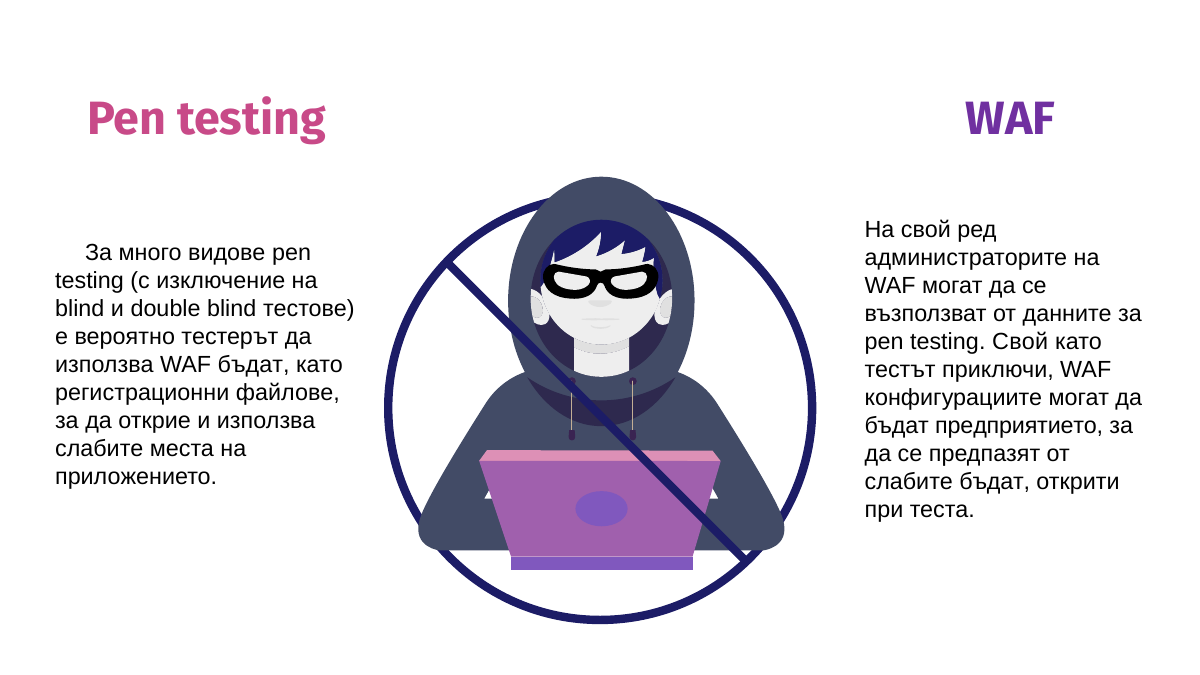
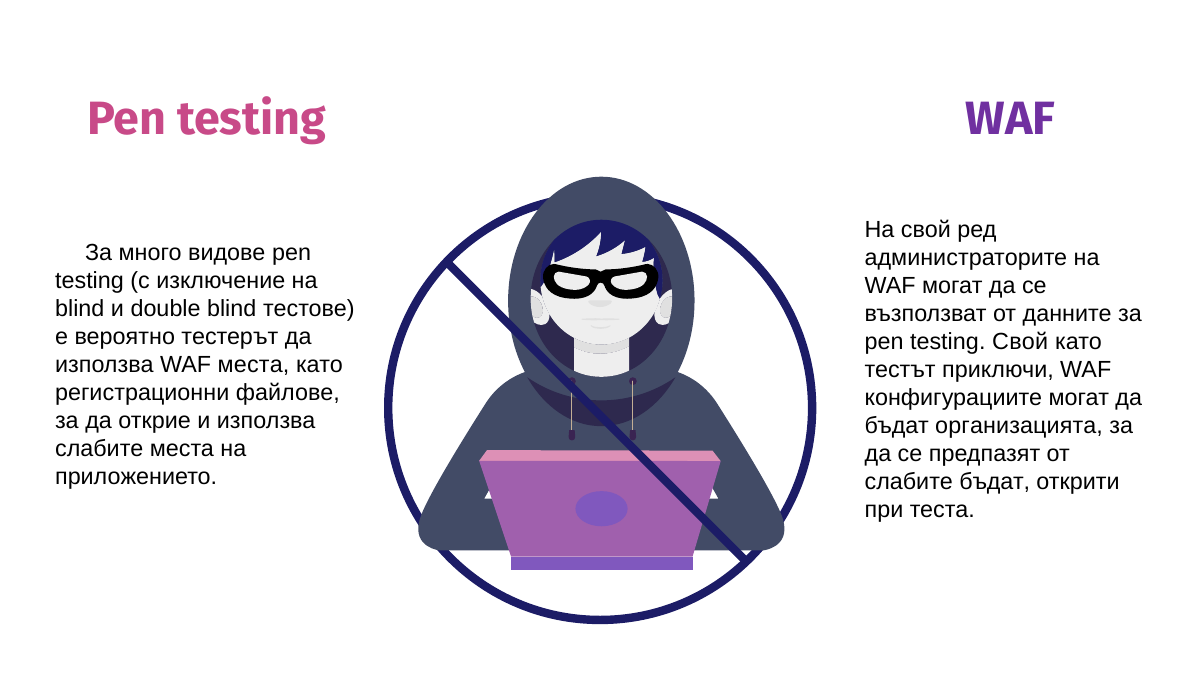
WAF бъдат: бъдат -> места
предприятието: предприятието -> организацията
